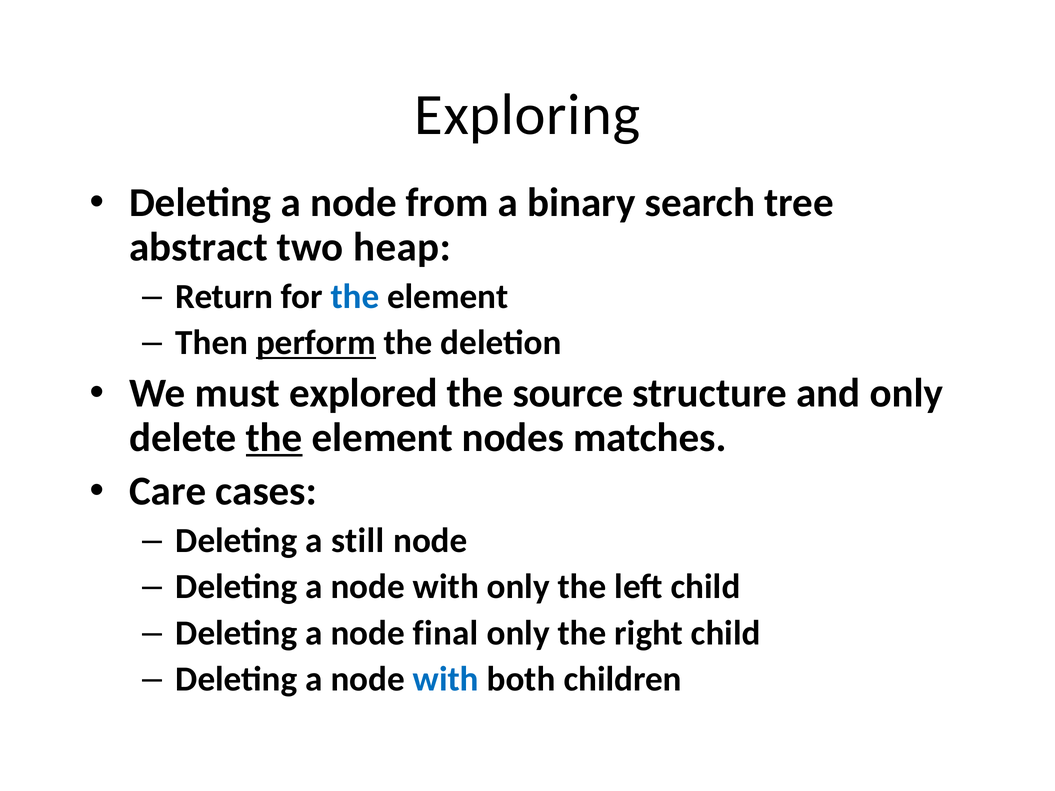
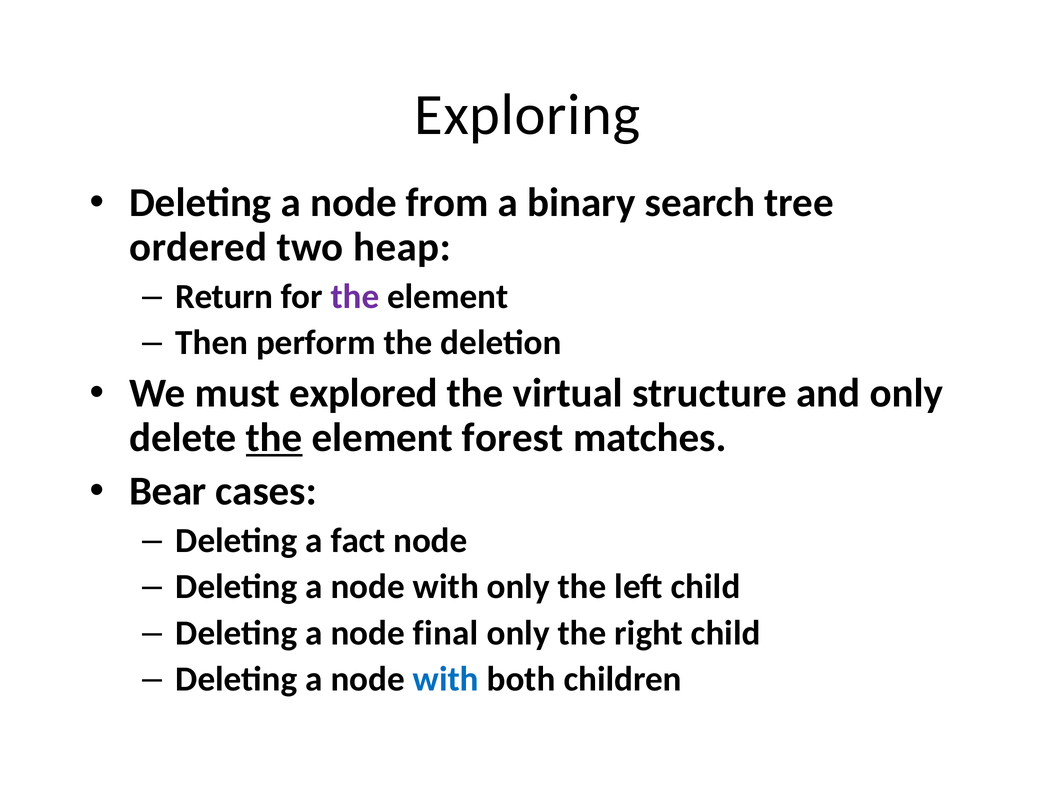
abstract: abstract -> ordered
the at (355, 297) colour: blue -> purple
perform underline: present -> none
source: source -> virtual
nodes: nodes -> forest
Care: Care -> Bear
still: still -> fact
